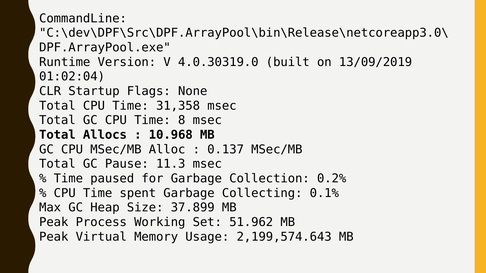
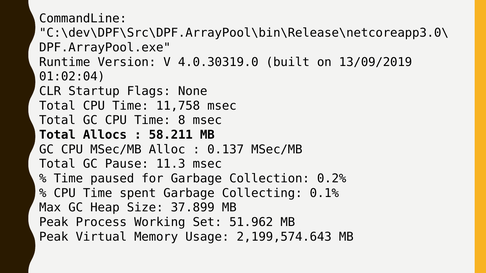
31,358: 31,358 -> 11,758
10.968: 10.968 -> 58.211
